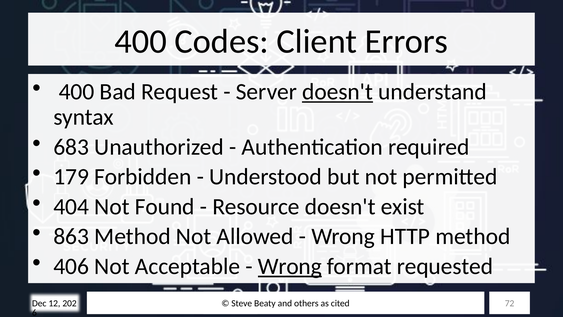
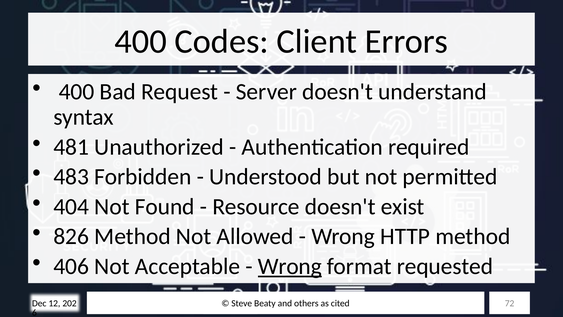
doesn't at (338, 92) underline: present -> none
683: 683 -> 481
179: 179 -> 483
863: 863 -> 826
